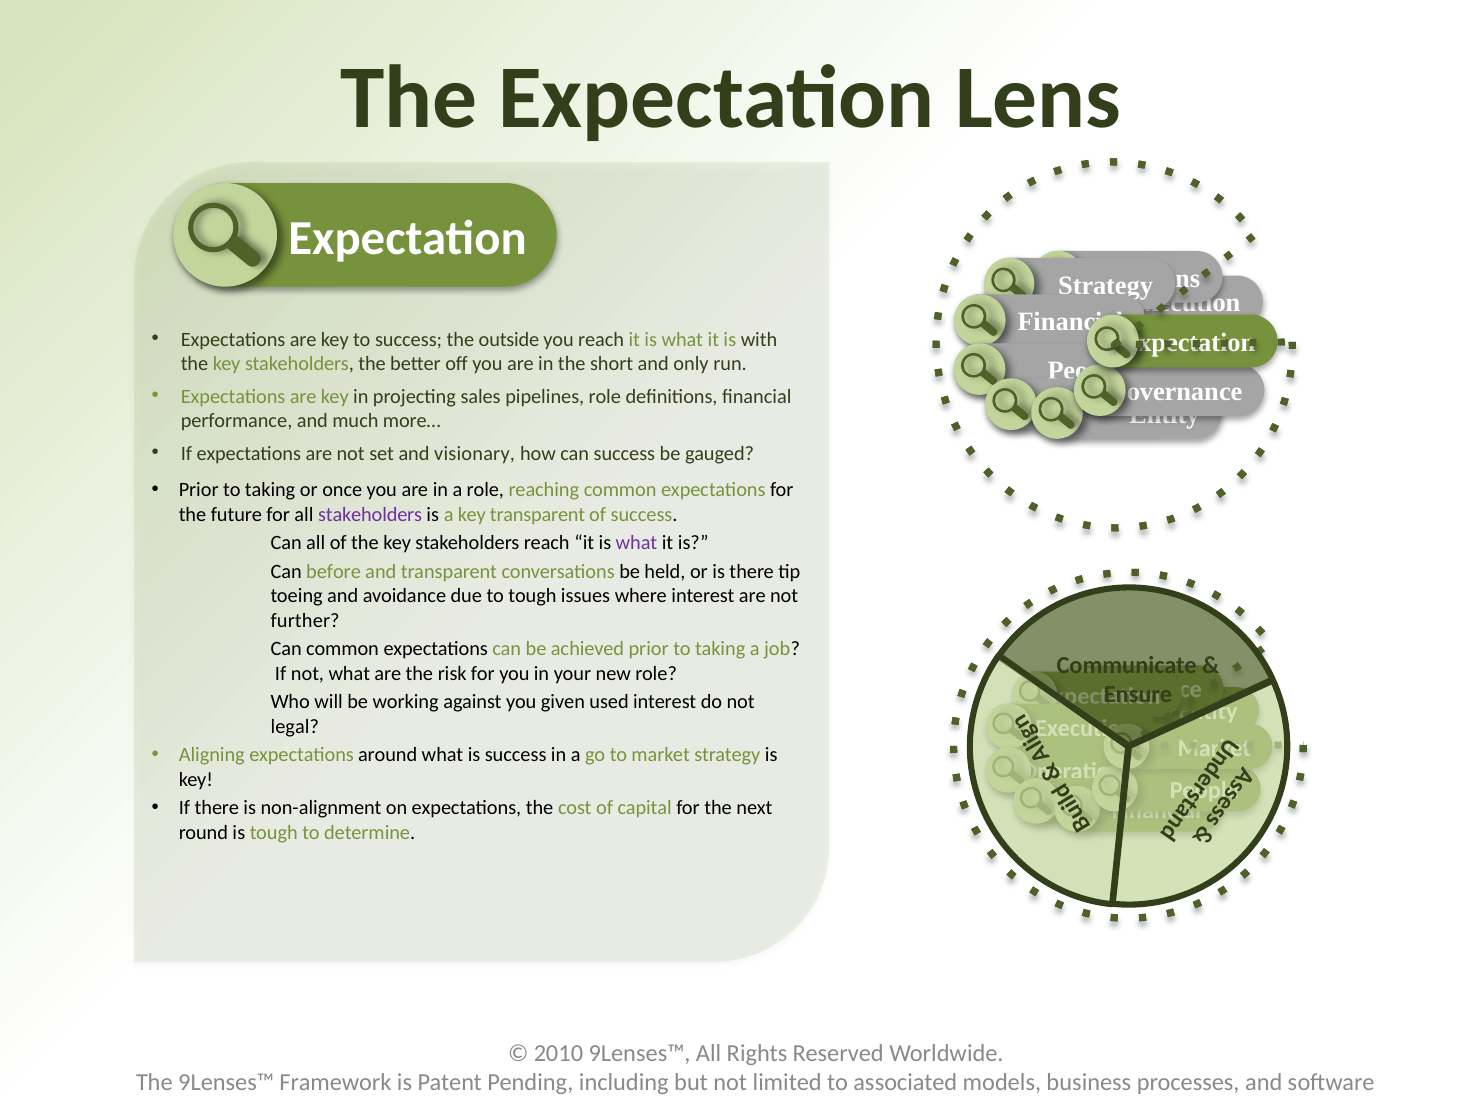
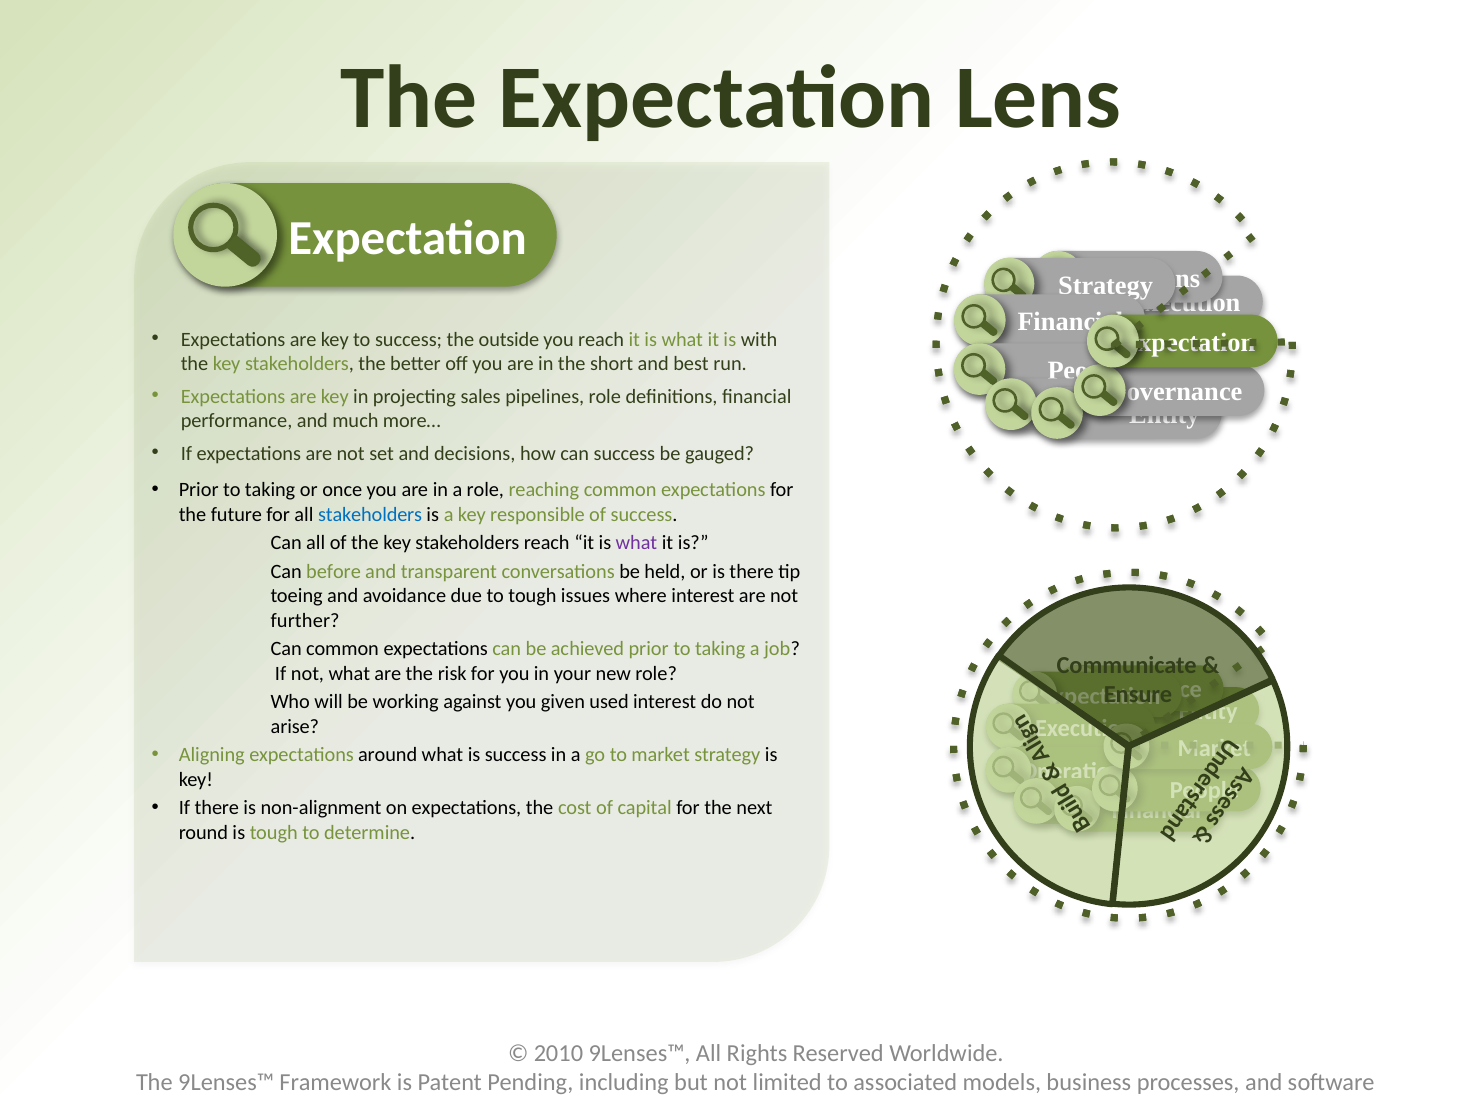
only: only -> best
visionary: visionary -> decisions
stakeholders at (370, 515) colour: purple -> blue
key transparent: transparent -> responsible
legal: legal -> arise
